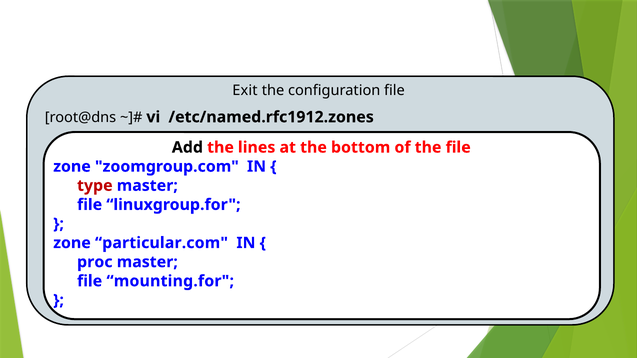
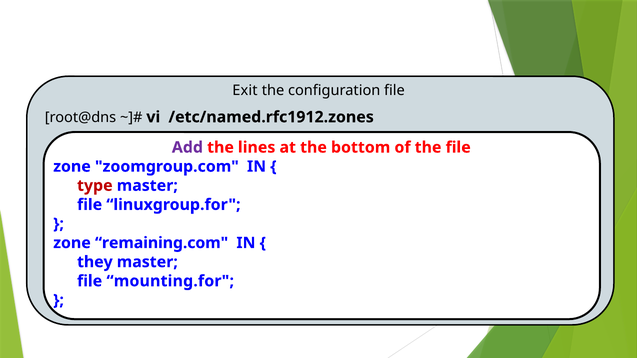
Add colour: black -> purple
particular.com: particular.com -> remaining.com
proc: proc -> they
